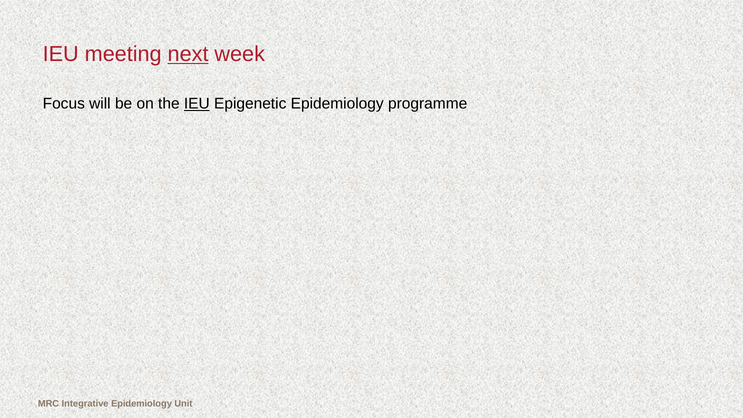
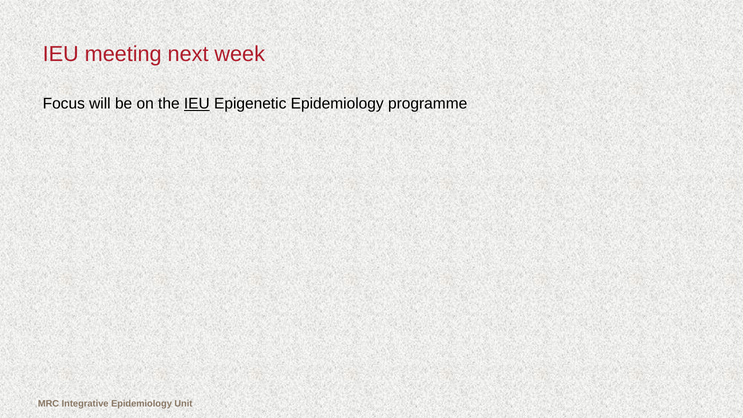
next underline: present -> none
